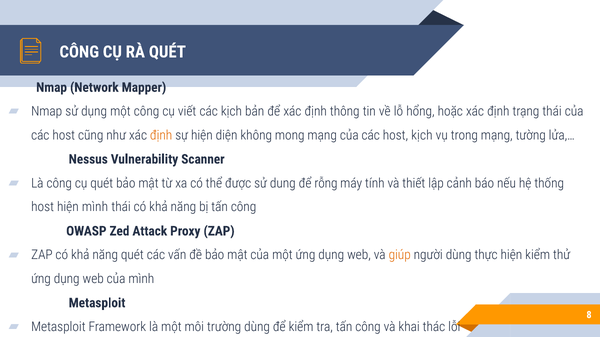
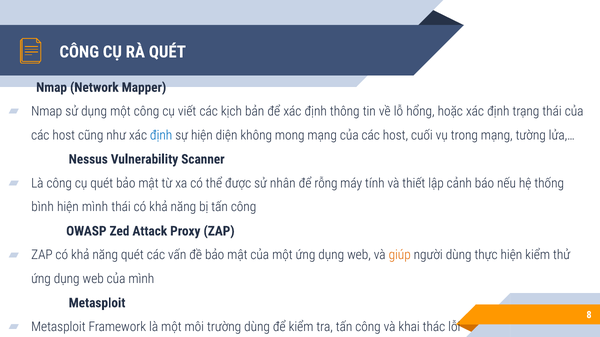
định at (161, 135) colour: orange -> blue
host kịch: kịch -> cuối
dung: dung -> nhân
host at (43, 207): host -> bình
